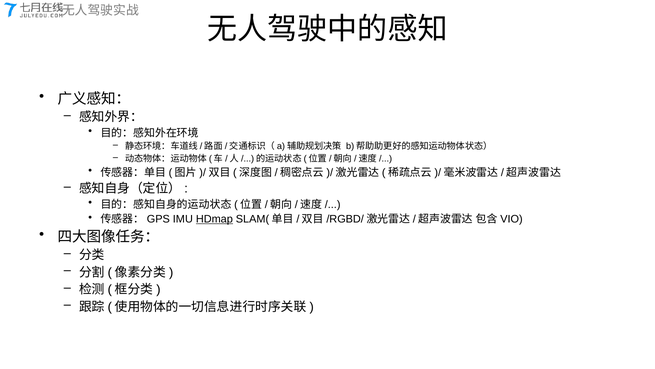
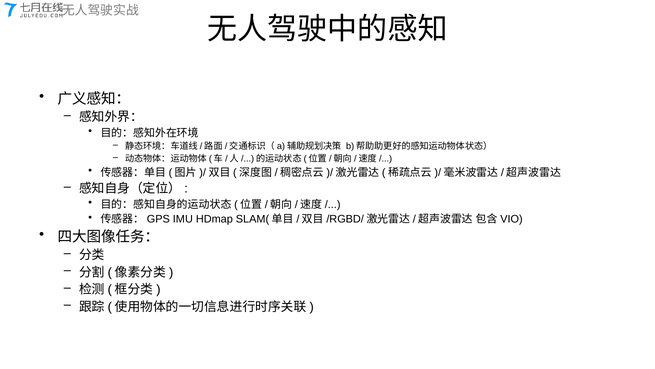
HDmap underline: present -> none
